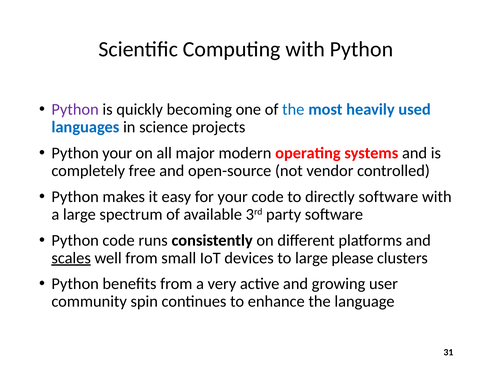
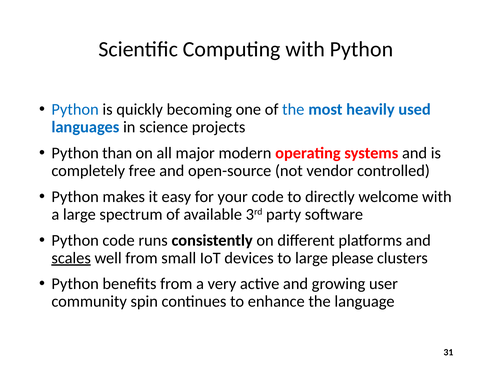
Python at (75, 109) colour: purple -> blue
Python your: your -> than
directly software: software -> welcome
